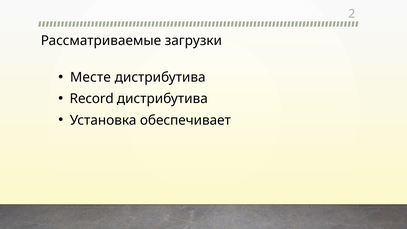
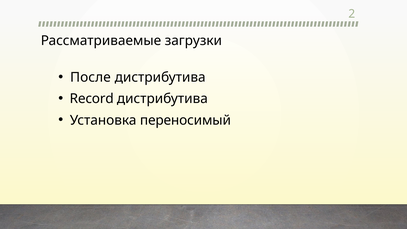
Месте: Месте -> После
обеспечивает: обеспечивает -> переносимый
